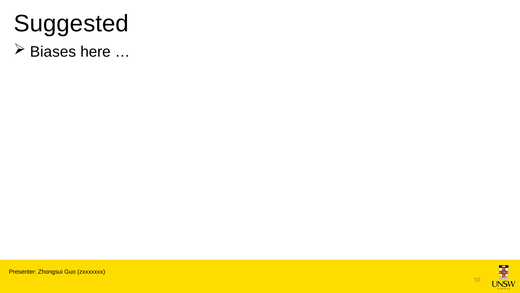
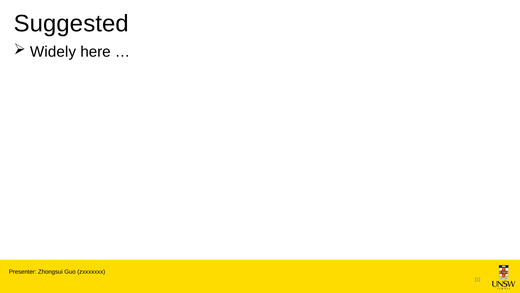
Biases: Biases -> Widely
